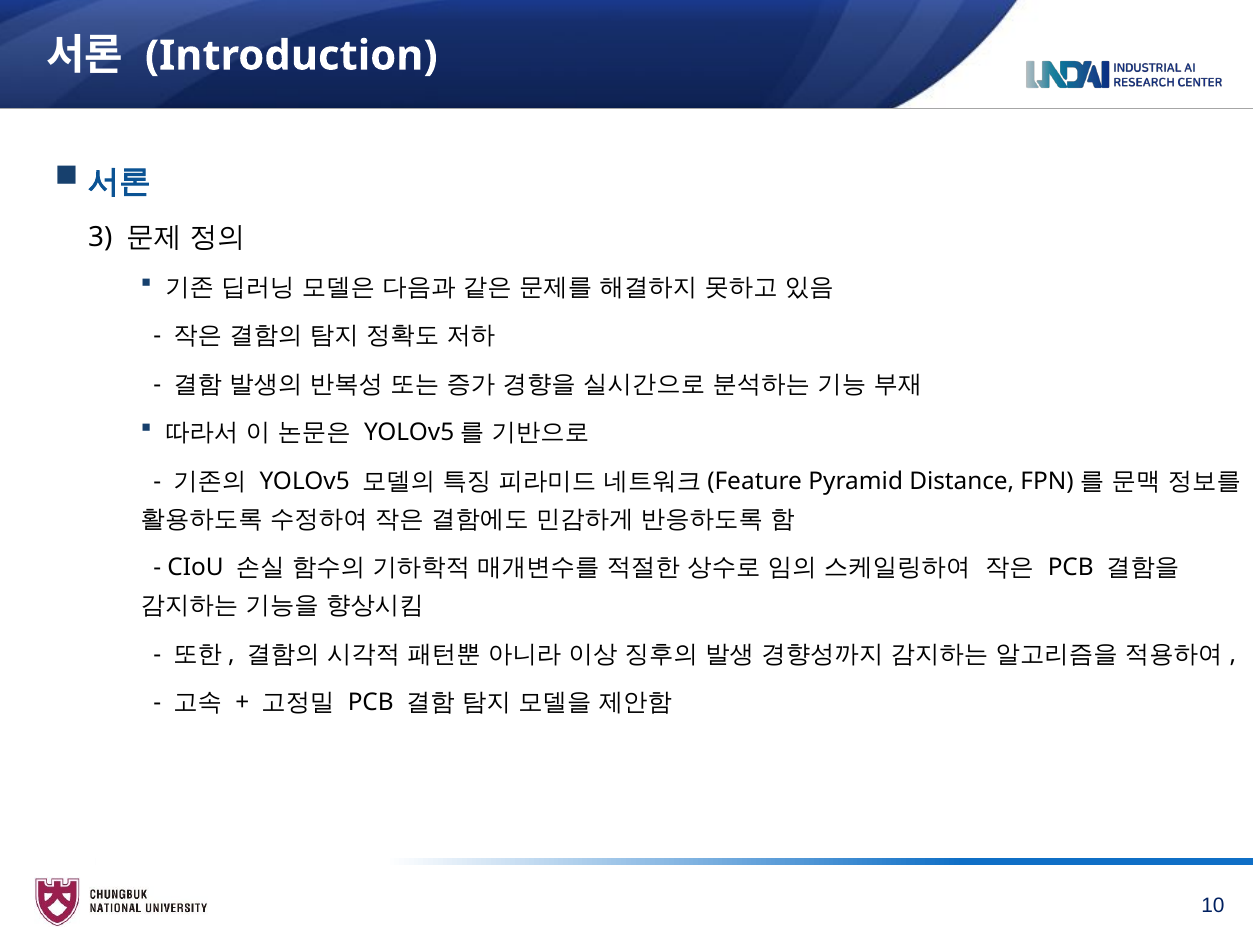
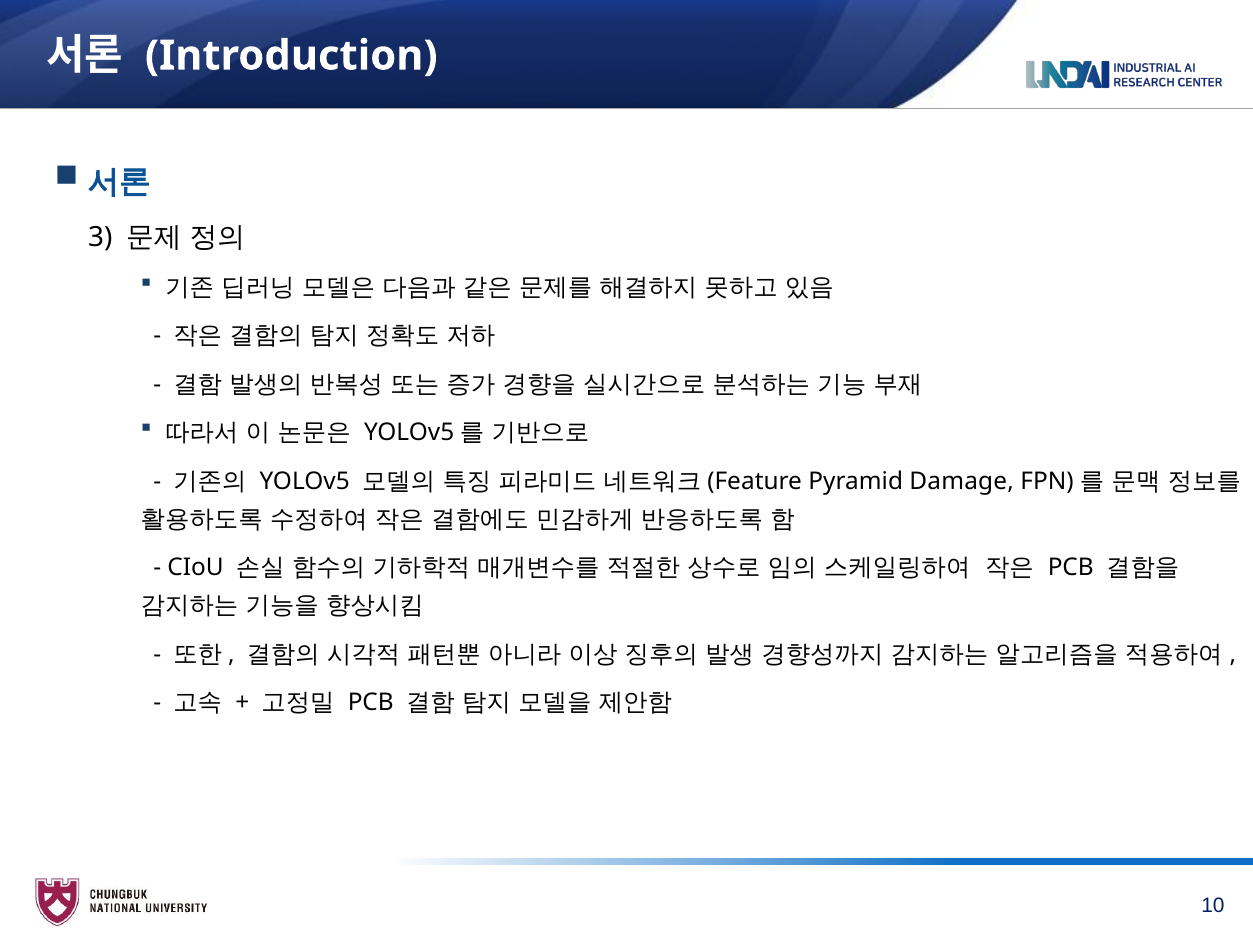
Distance: Distance -> Damage
